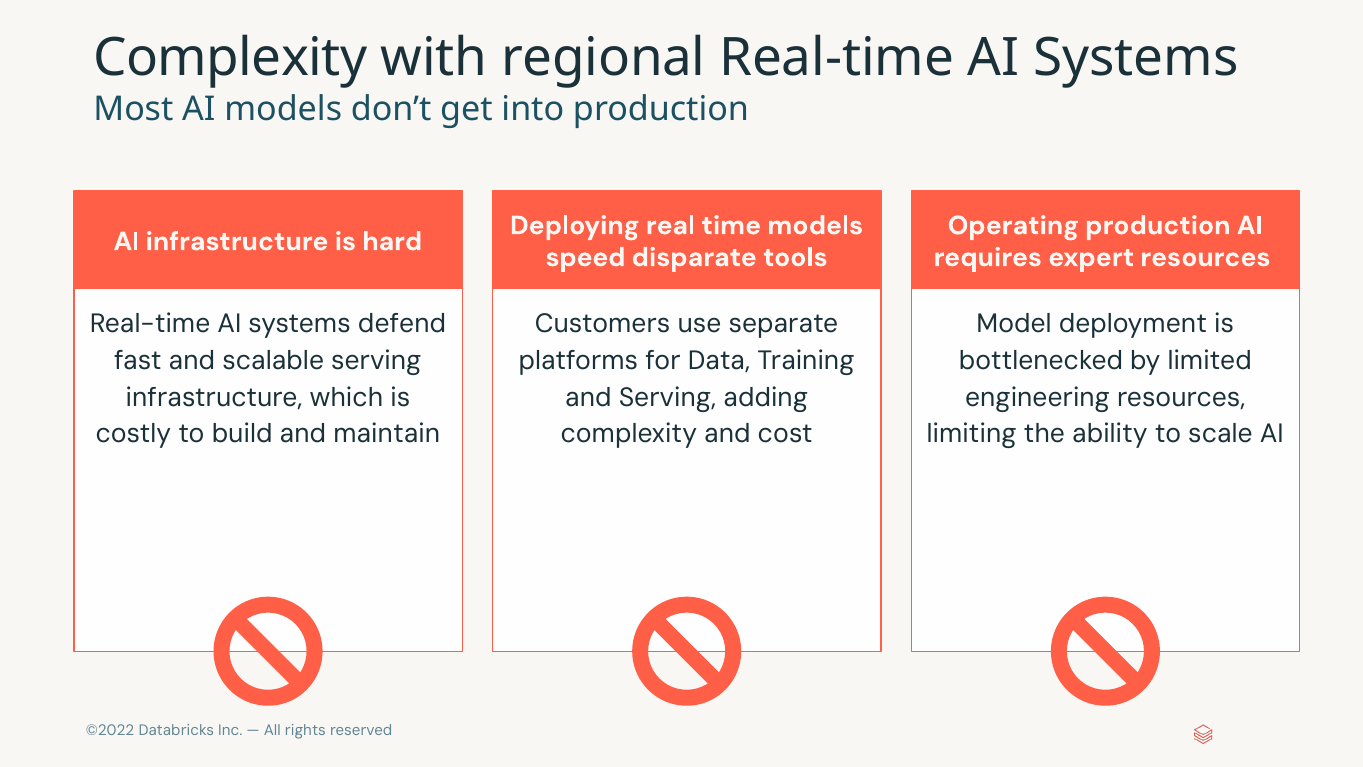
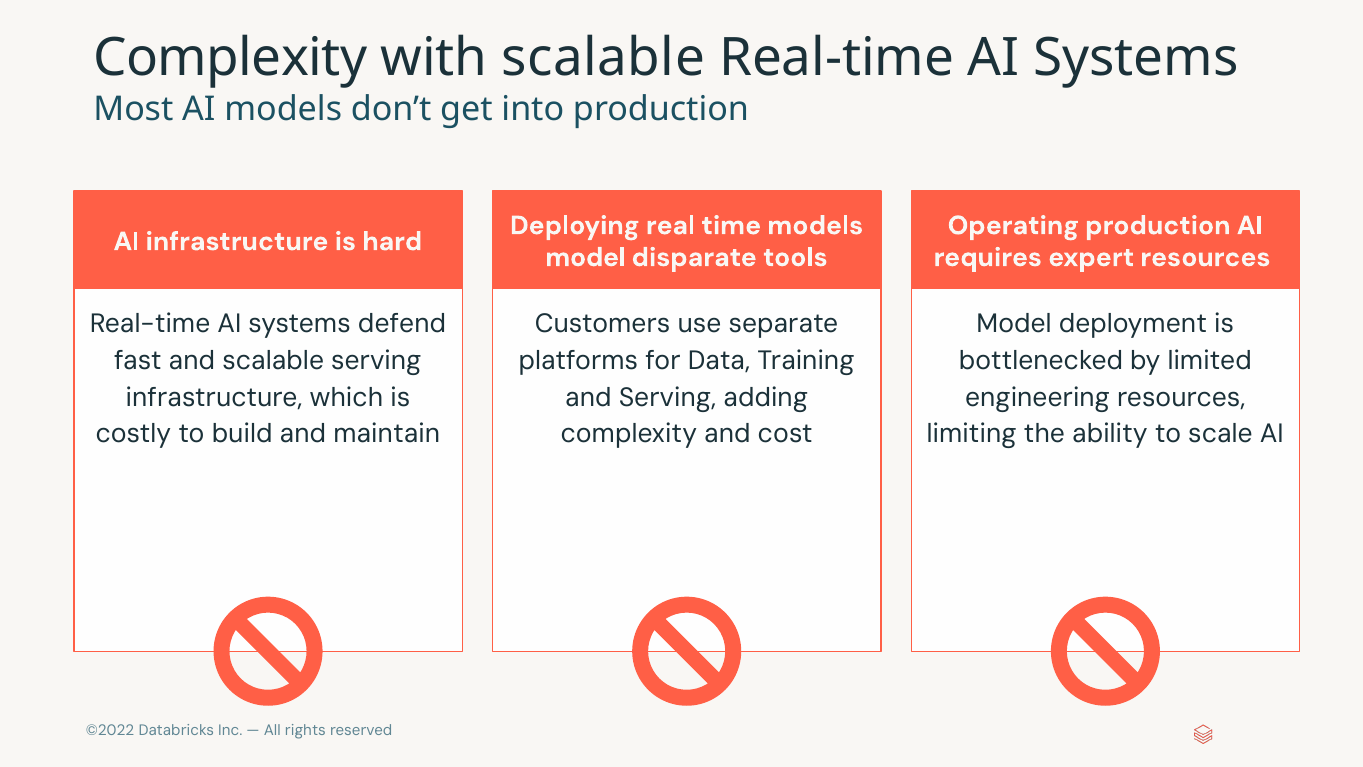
with regional: regional -> scalable
speed at (586, 257): speed -> model
